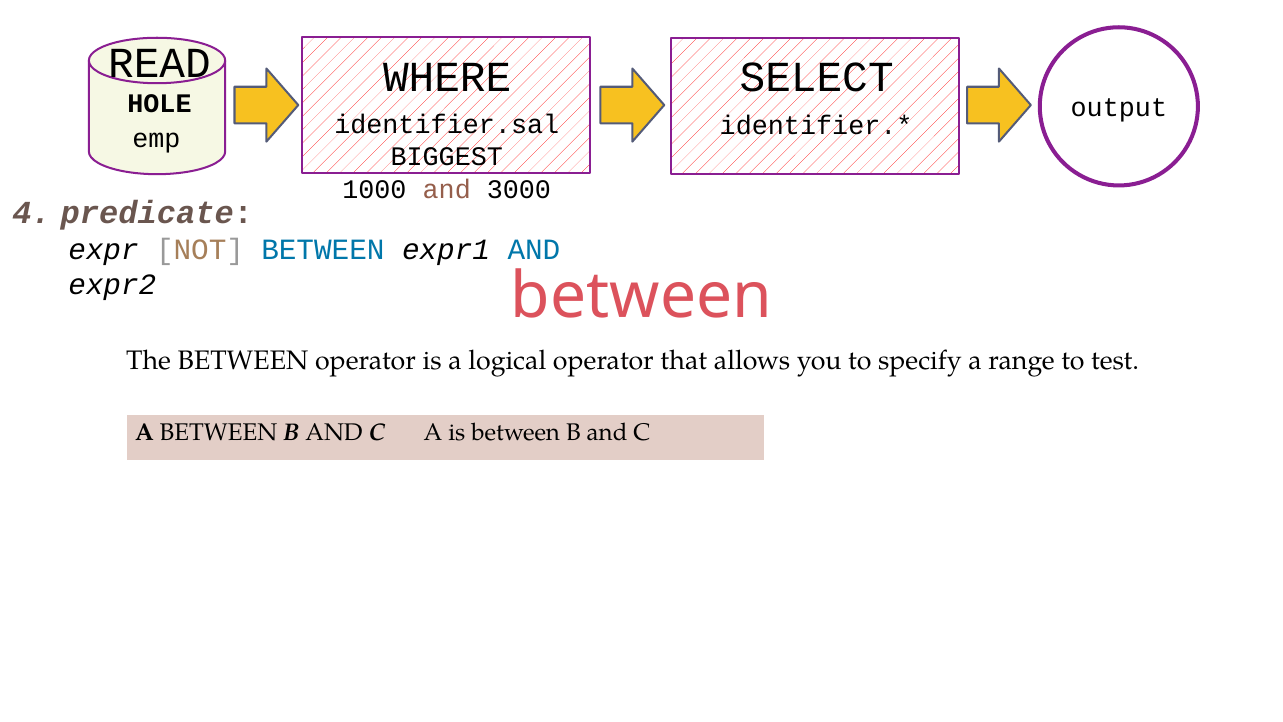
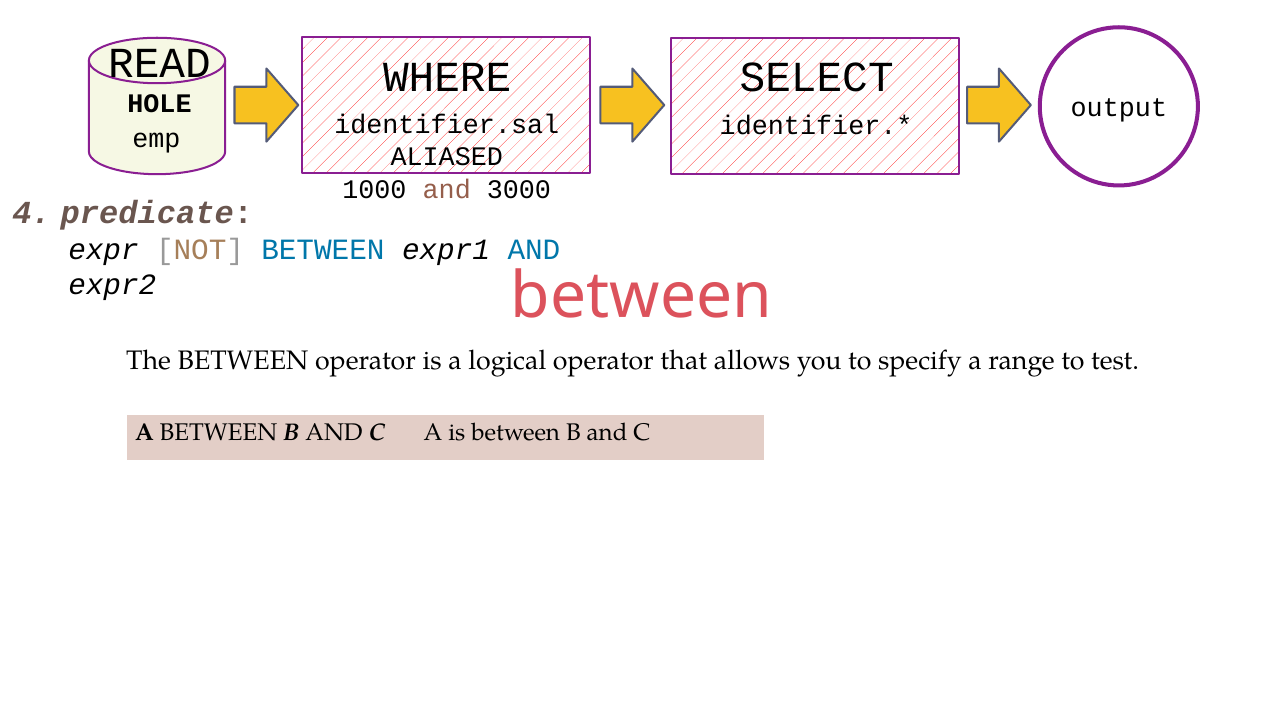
BIGGEST: BIGGEST -> ALIASED
